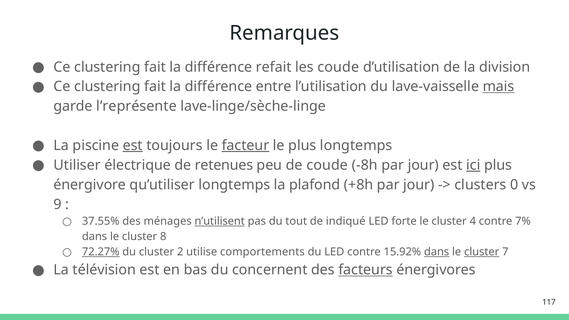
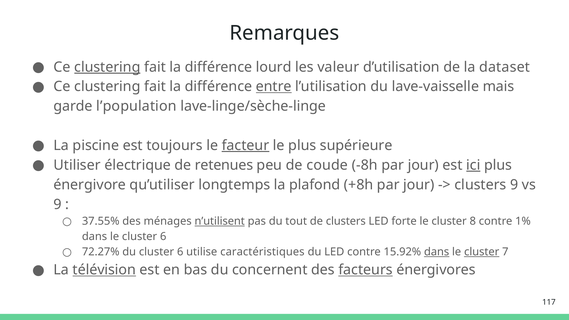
clustering at (107, 67) underline: none -> present
refait: refait -> lourd
les coude: coude -> valeur
division: division -> dataset
entre underline: none -> present
mais underline: present -> none
l’représente: l’représente -> l’population
est at (133, 146) underline: present -> none
plus longtemps: longtemps -> supérieure
clusters 0: 0 -> 9
de indiqué: indiqué -> clusters
4: 4 -> 8
7%: 7% -> 1%
le cluster 8: 8 -> 6
72.27% underline: present -> none
du cluster 2: 2 -> 6
comportements: comportements -> caractéristiques
télévision underline: none -> present
